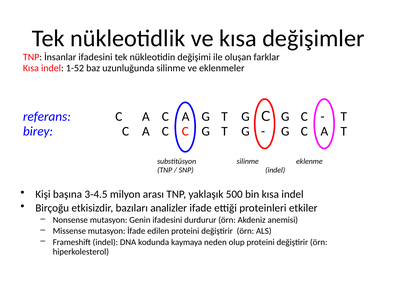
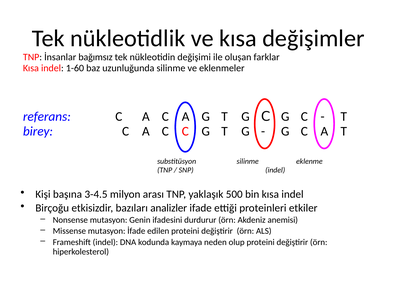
İnsanlar ifadesini: ifadesini -> bağımsız
1-52: 1-52 -> 1-60
